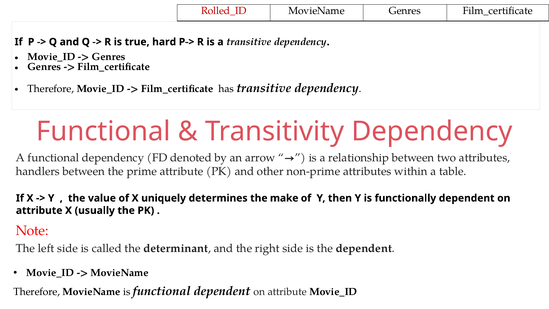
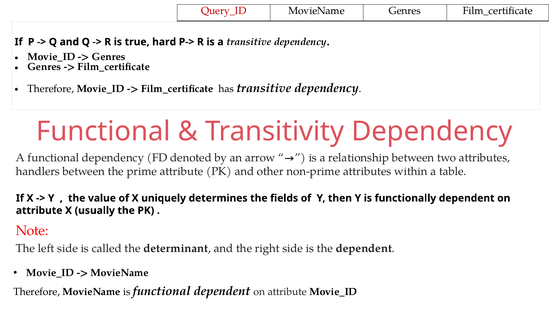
Rolled_ID: Rolled_ID -> Query_ID
make: make -> fields
